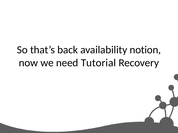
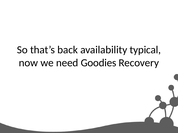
notion: notion -> typical
Tutorial: Tutorial -> Goodies
